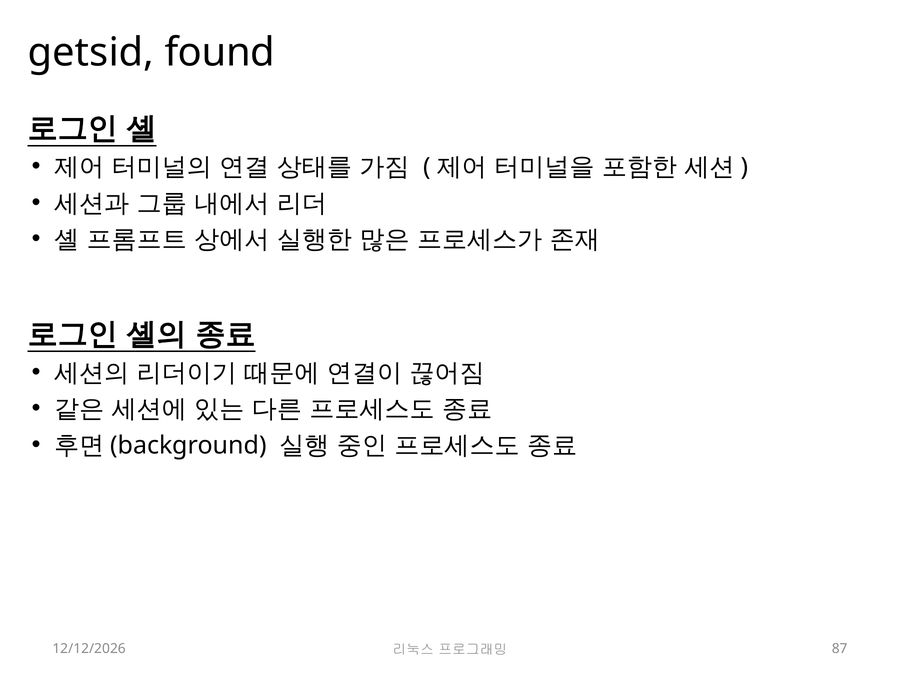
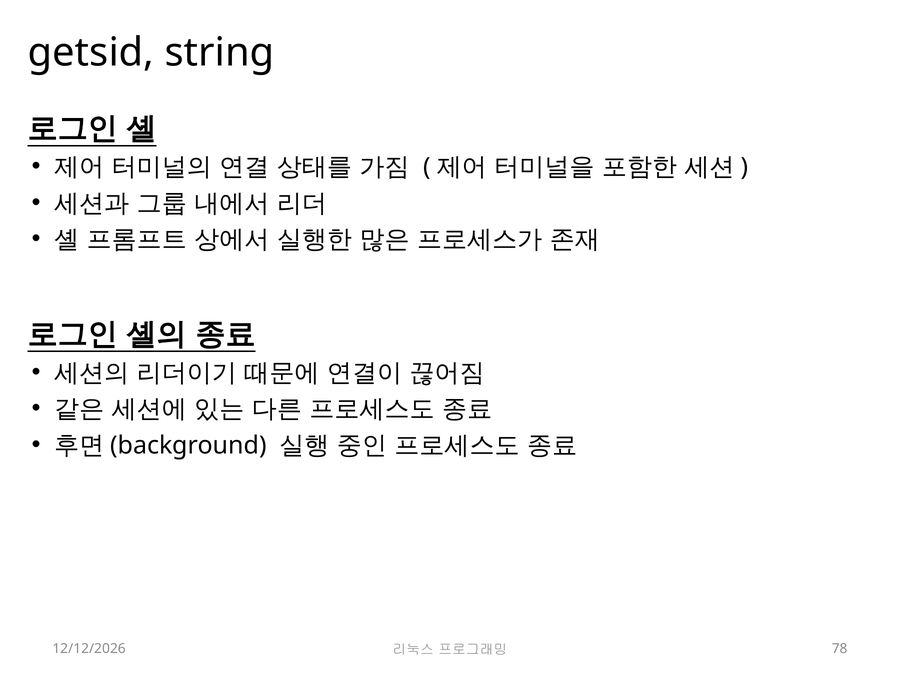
found: found -> string
87: 87 -> 78
